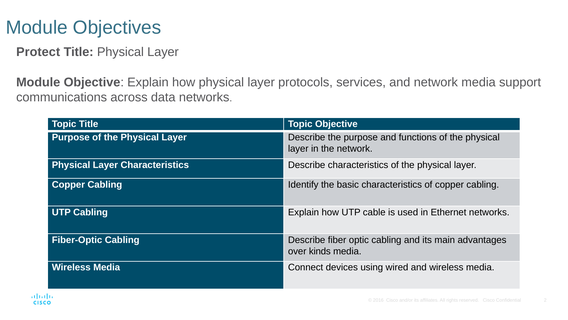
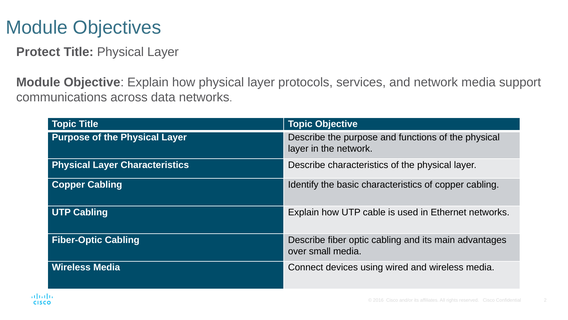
kinds: kinds -> small
